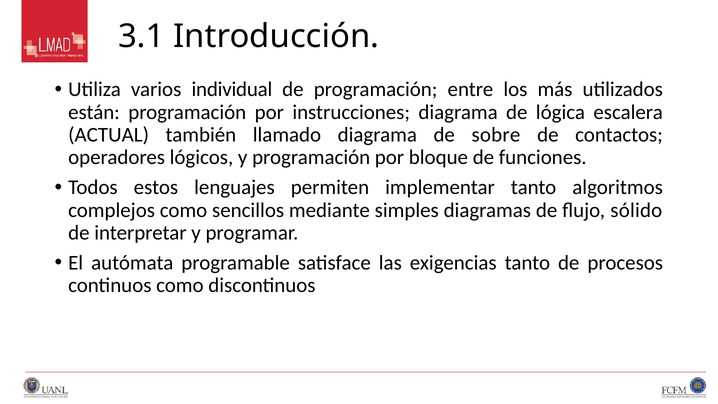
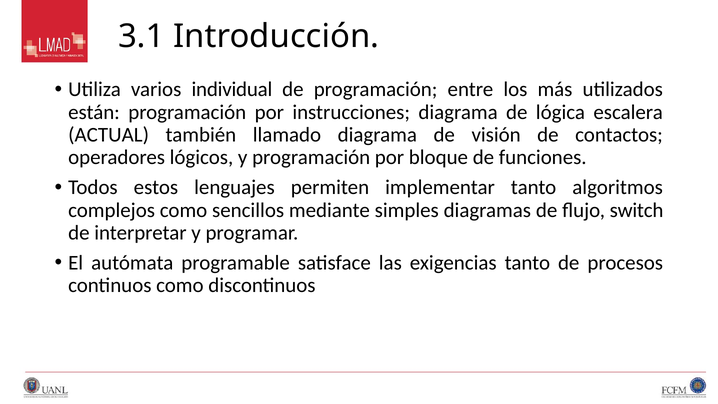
sobre: sobre -> visión
sólido: sólido -> switch
